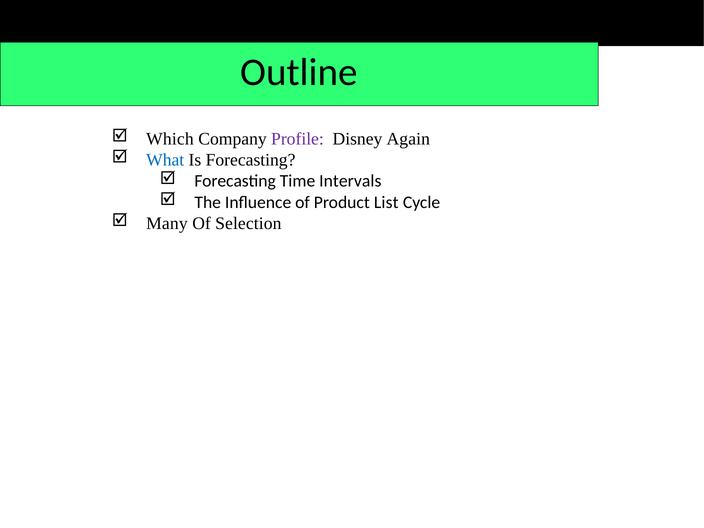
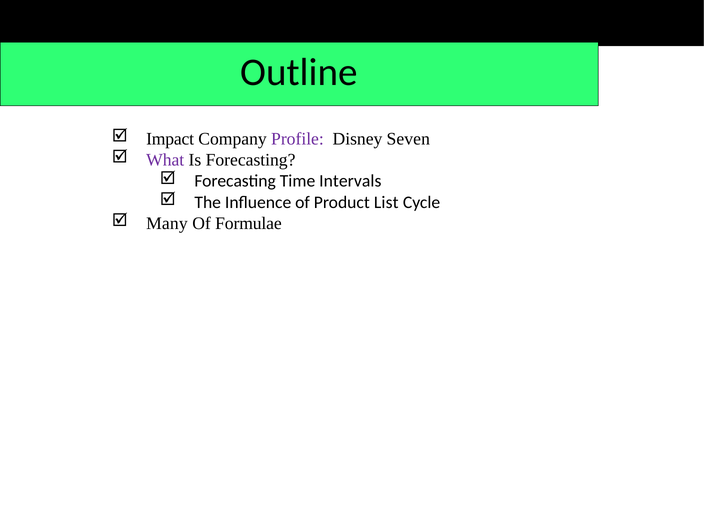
Which: Which -> Impact
Again: Again -> Seven
What colour: blue -> purple
Selection: Selection -> Formulae
